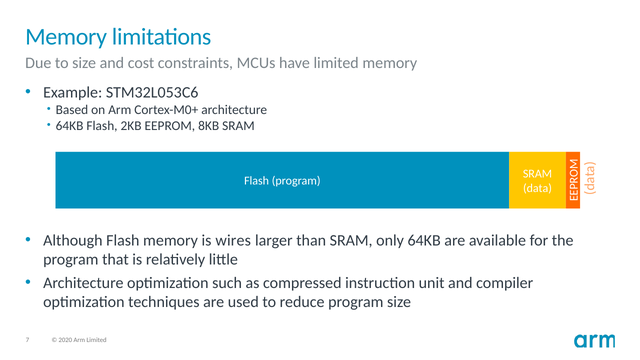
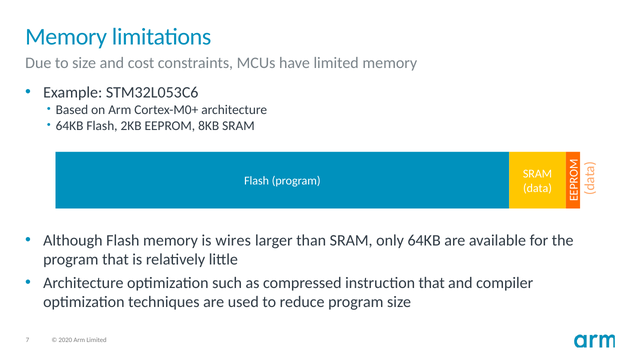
instruction unit: unit -> that
